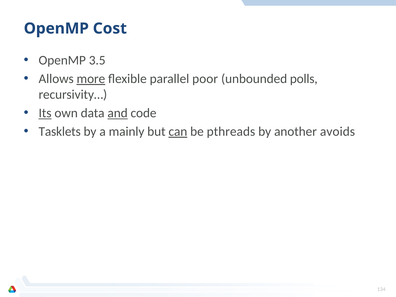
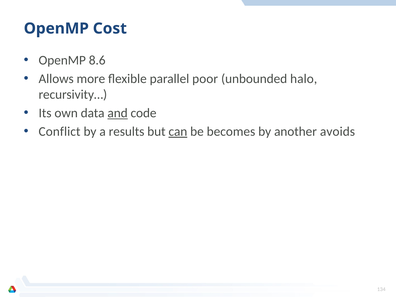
3.5: 3.5 -> 8.6
more underline: present -> none
polls: polls -> halo
Its underline: present -> none
Tasklets: Tasklets -> Conflict
mainly: mainly -> results
pthreads: pthreads -> becomes
